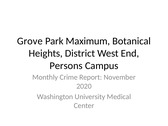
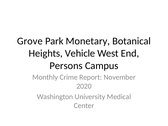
Maximum: Maximum -> Monetary
District: District -> Vehicle
